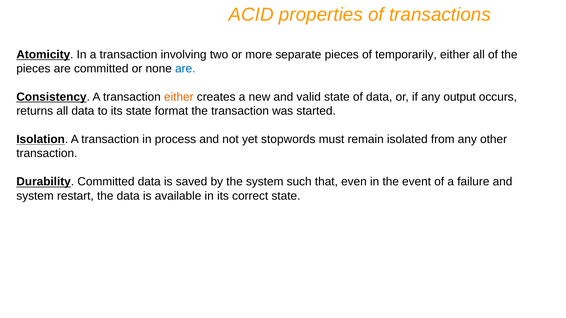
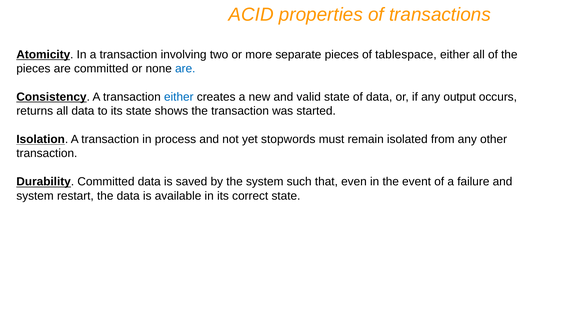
temporarily: temporarily -> tablespace
either at (179, 97) colour: orange -> blue
format: format -> shows
